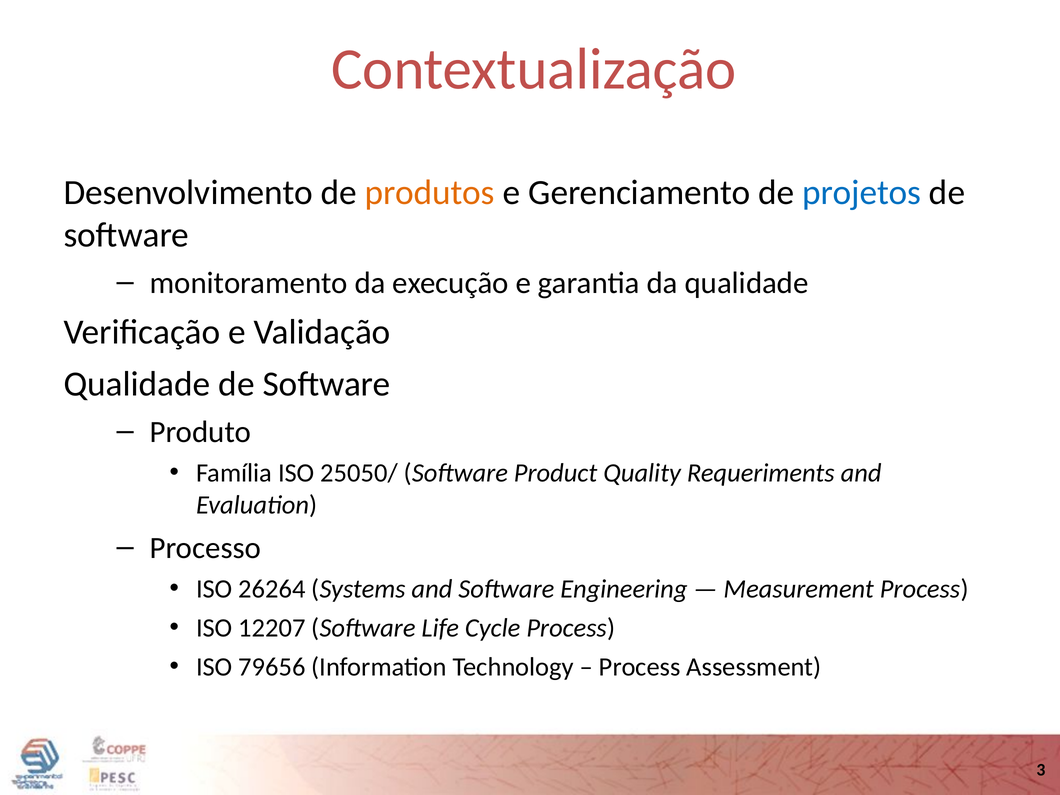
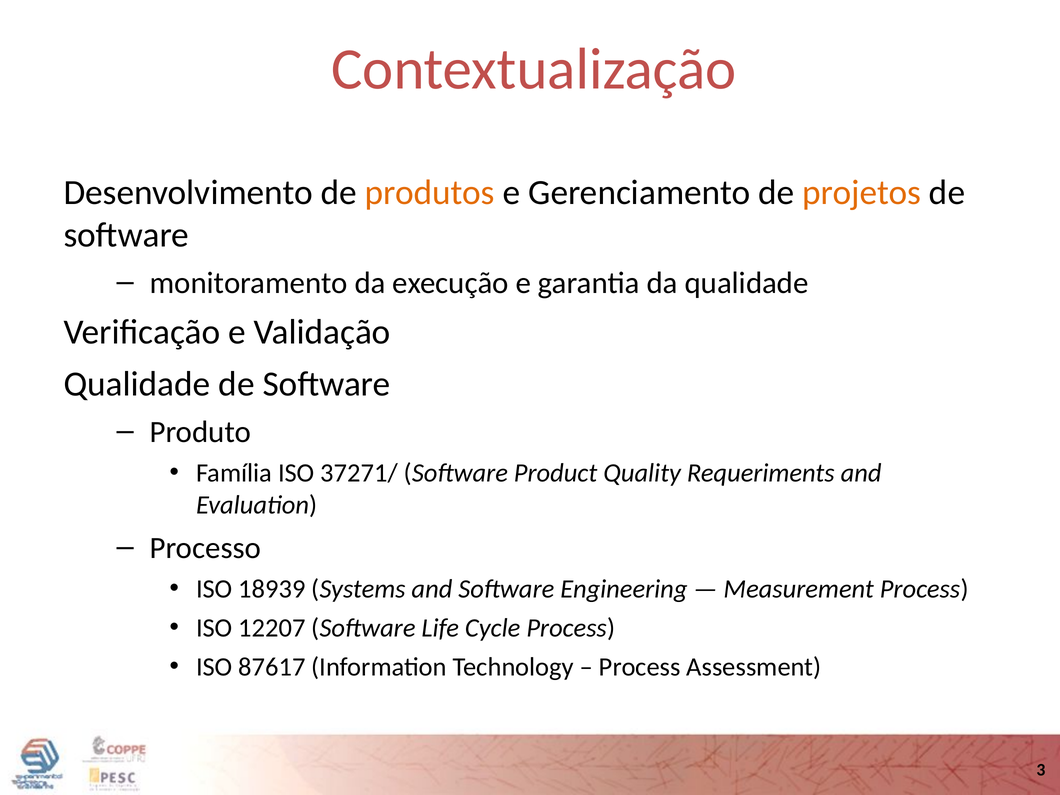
projetos colour: blue -> orange
25050/: 25050/ -> 37271/
26264: 26264 -> 18939
79656: 79656 -> 87617
